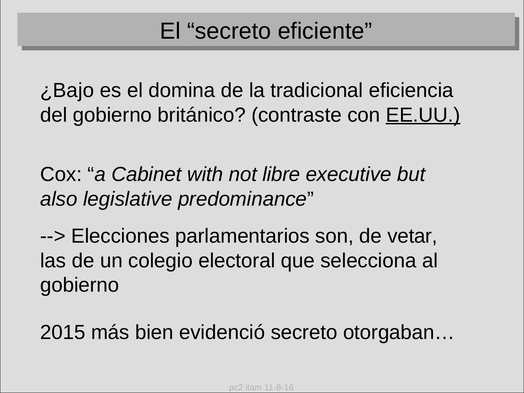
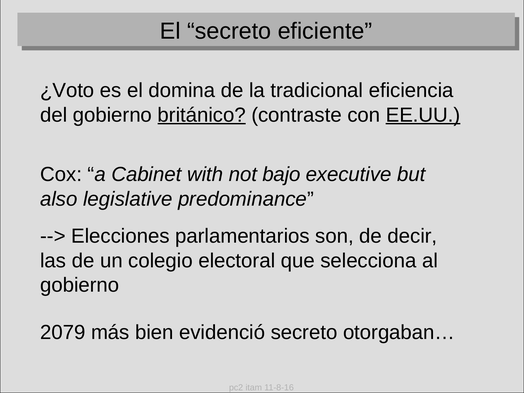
¿Bajo: ¿Bajo -> ¿Voto
británico underline: none -> present
libre: libre -> bajo
vetar: vetar -> decir
2015: 2015 -> 2079
